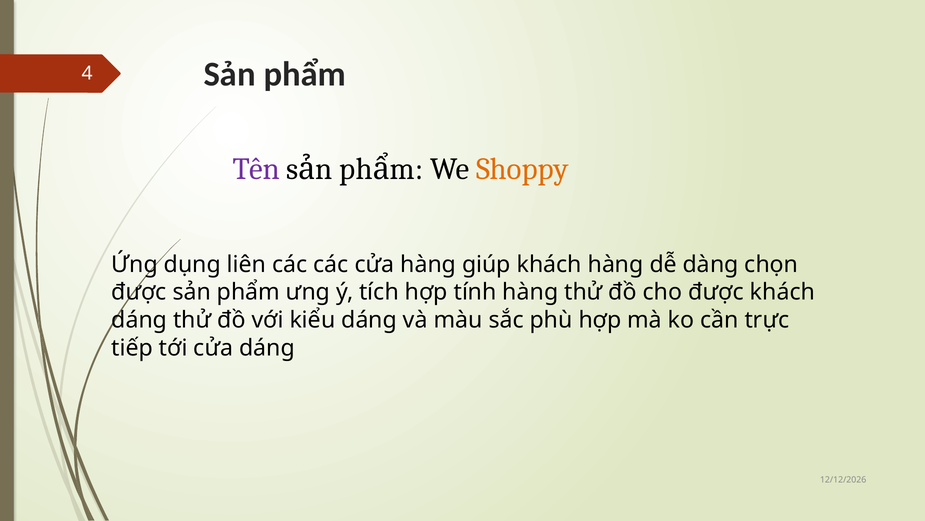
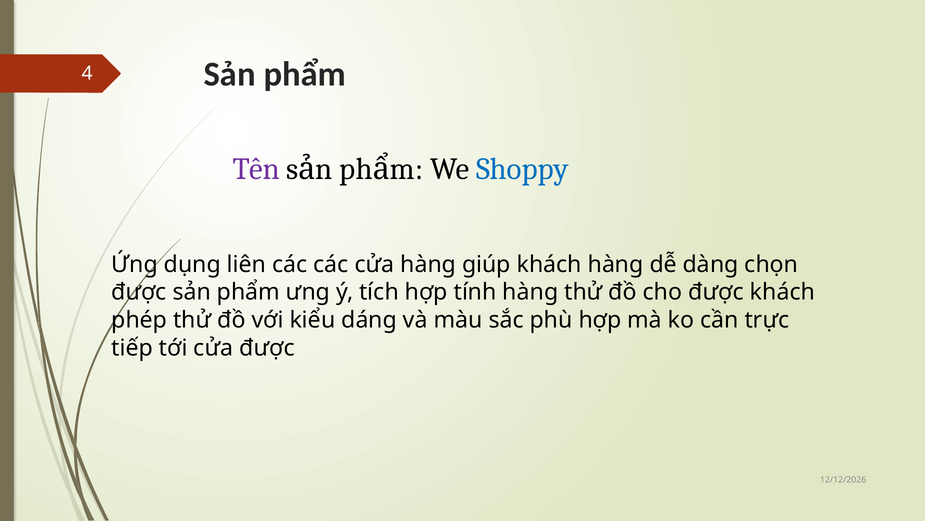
Shoppy colour: orange -> blue
dáng at (139, 320): dáng -> phép
cửa dáng: dáng -> được
